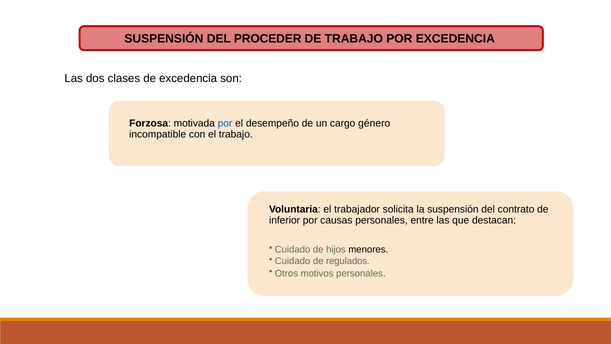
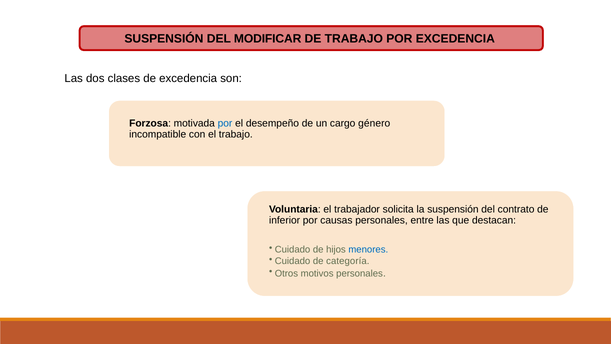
PROCEDER: PROCEDER -> MODIFICAR
menores colour: black -> blue
regulados: regulados -> categoría
